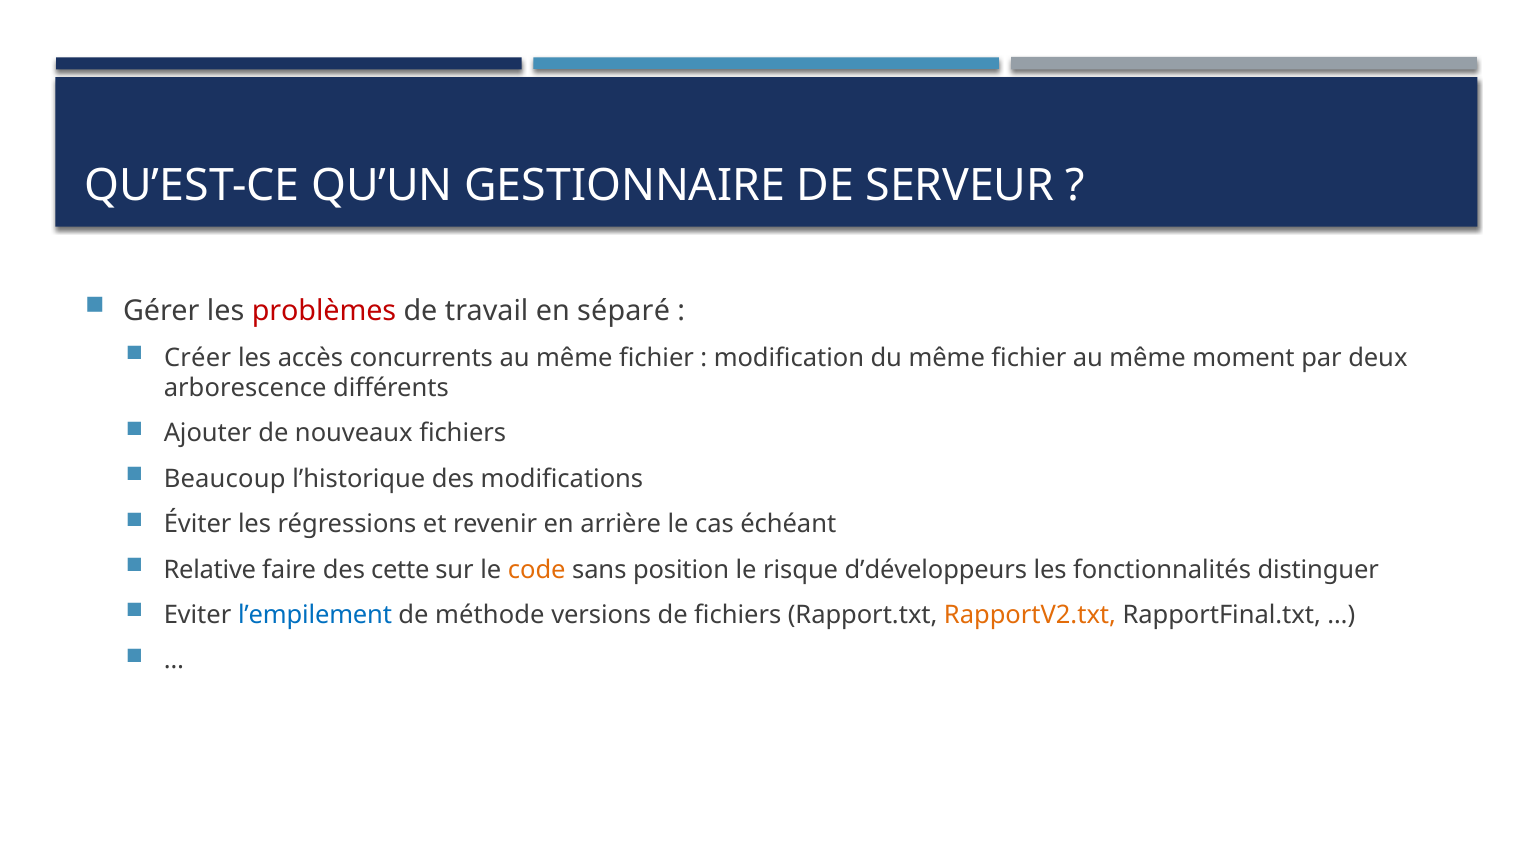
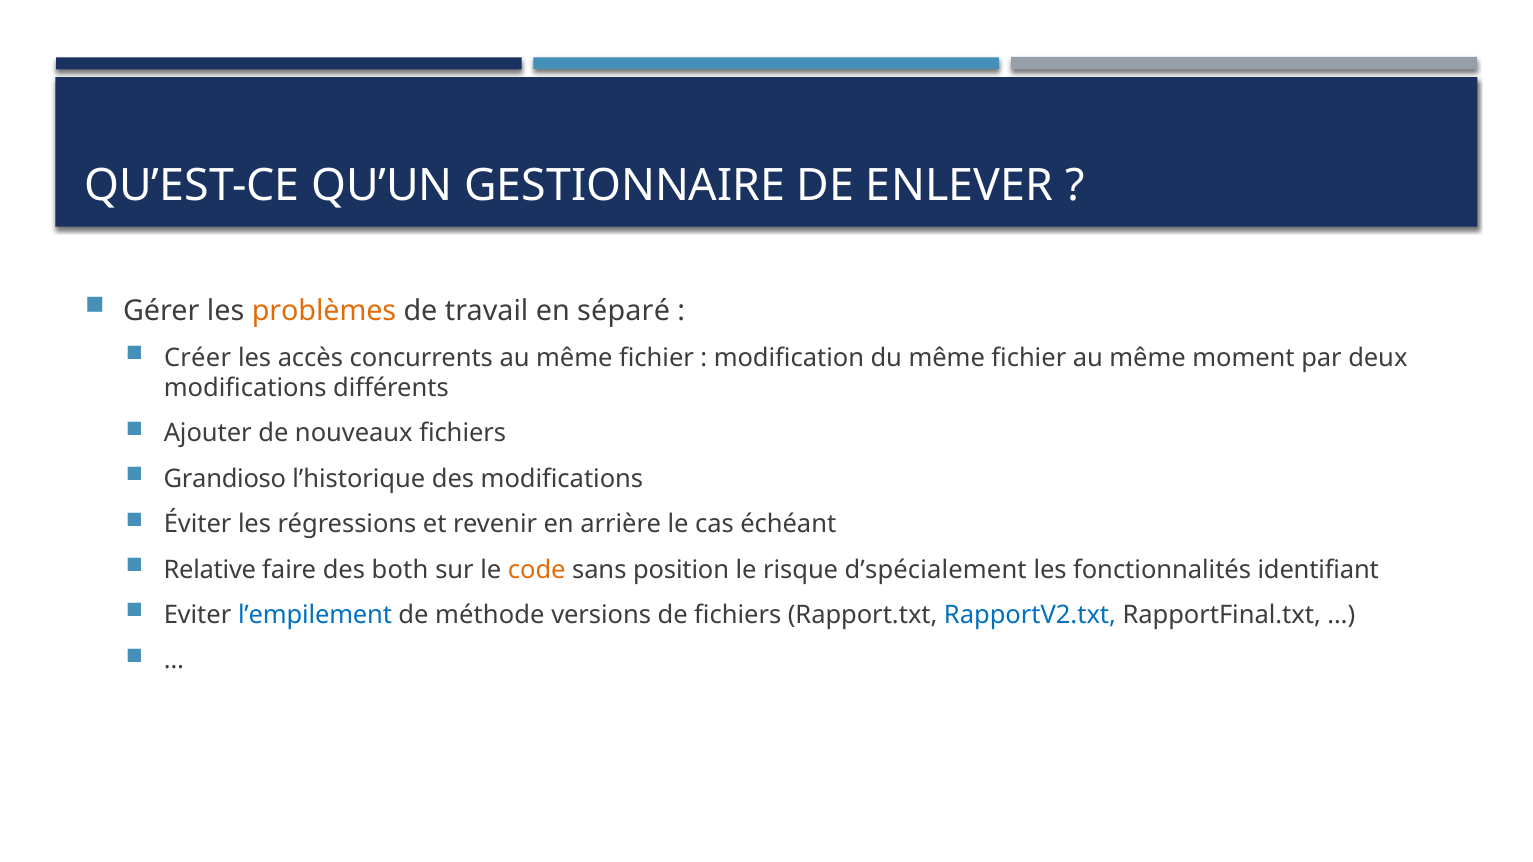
SERVEUR: SERVEUR -> ENLEVER
problèmes colour: red -> orange
arborescence at (245, 388): arborescence -> modifications
Beaucoup: Beaucoup -> Grandioso
cette: cette -> both
d’développeurs: d’développeurs -> d’spécialement
distinguer: distinguer -> identifiant
RapportV2.txt colour: orange -> blue
